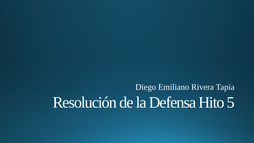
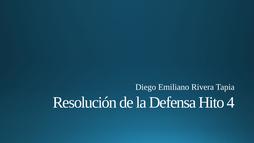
5: 5 -> 4
